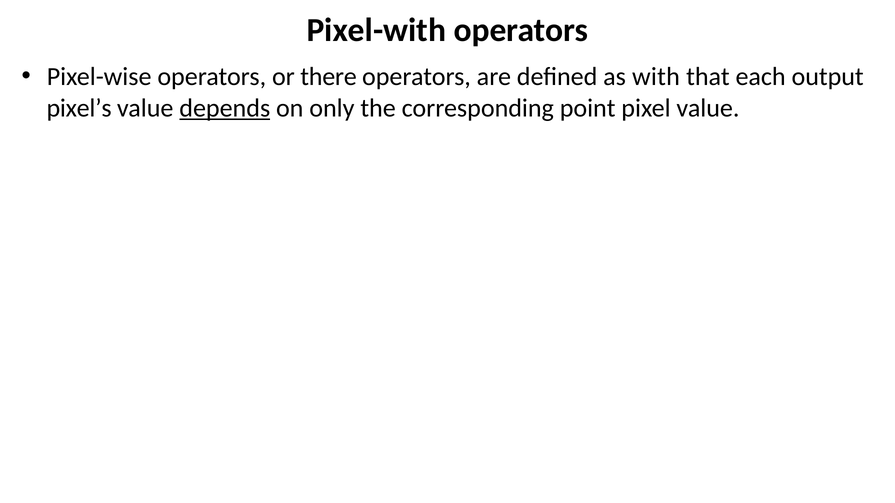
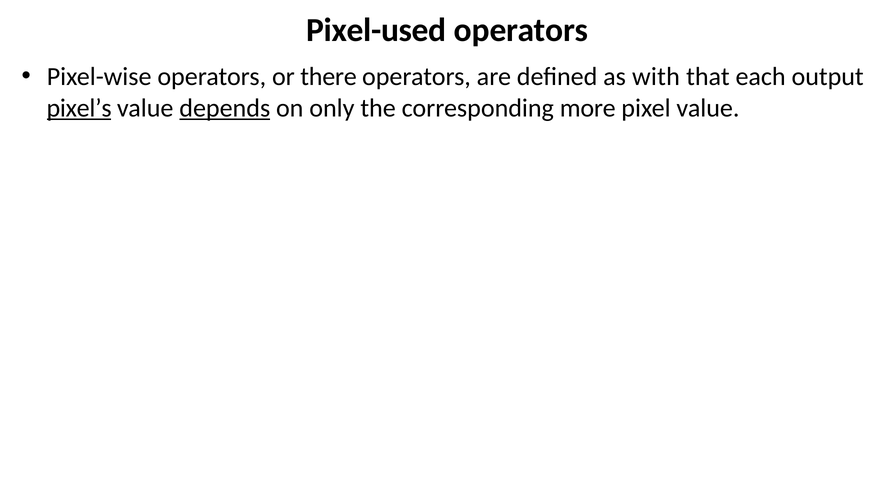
Pixel-with: Pixel-with -> Pixel-used
pixel’s underline: none -> present
point: point -> more
